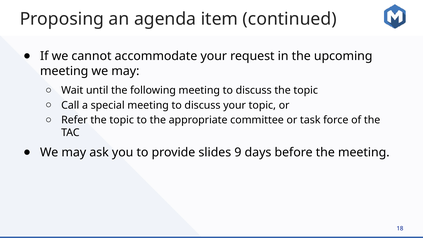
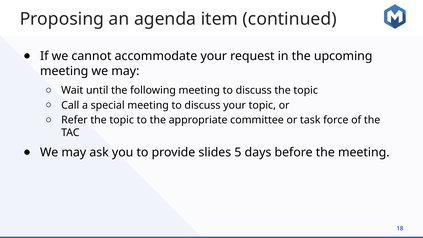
9: 9 -> 5
